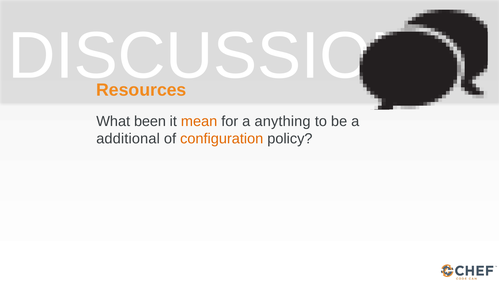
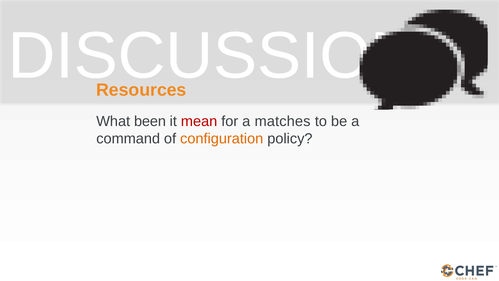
mean colour: orange -> red
anything: anything -> matches
additional: additional -> command
